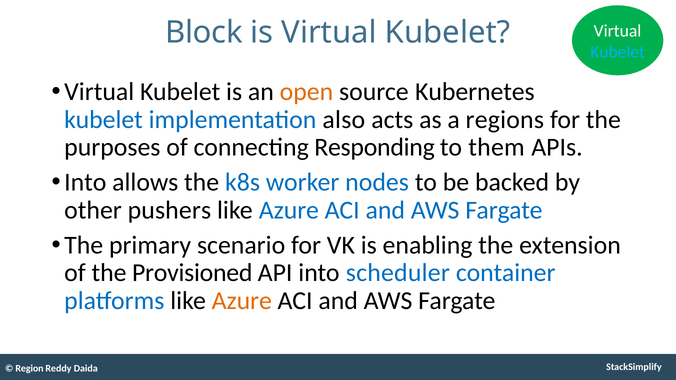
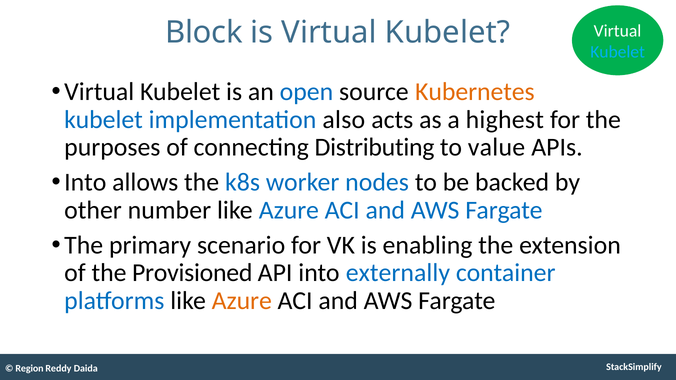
open colour: orange -> blue
Kubernetes colour: black -> orange
regions: regions -> highest
Responding: Responding -> Distributing
them: them -> value
pushers: pushers -> number
scheduler: scheduler -> externally
